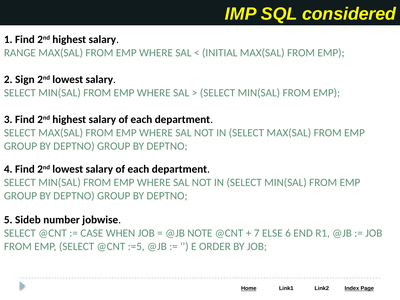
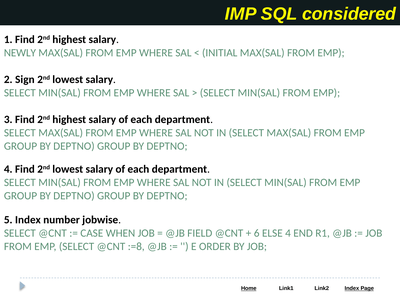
RANGE: RANGE -> NEWLY
5 Sideb: Sideb -> Index
NOTE: NOTE -> FIELD
7: 7 -> 6
ELSE 6: 6 -> 4
:=5: :=5 -> :=8
